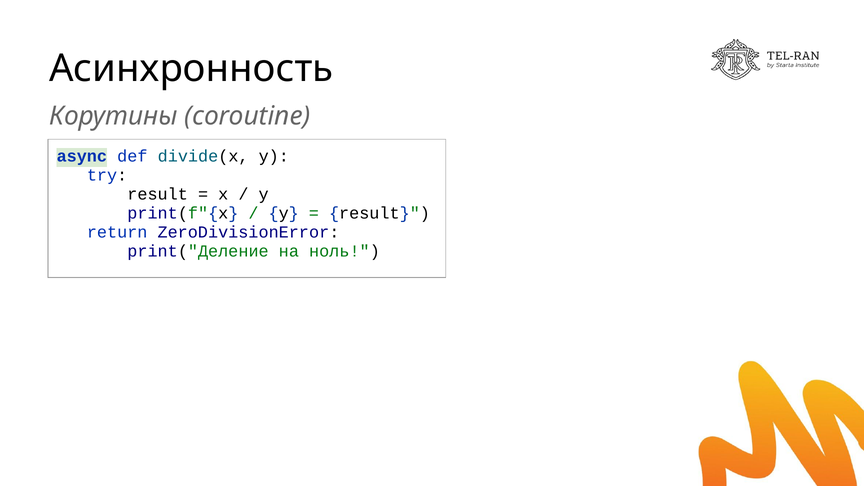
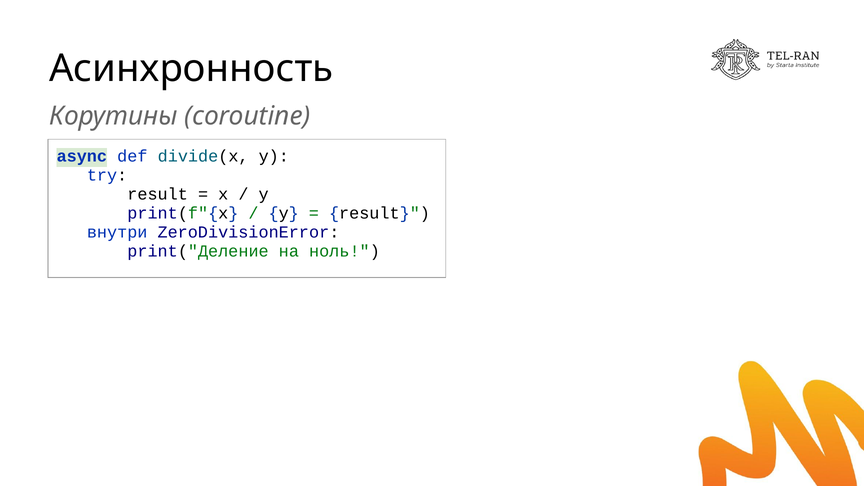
return: return -> внутри
